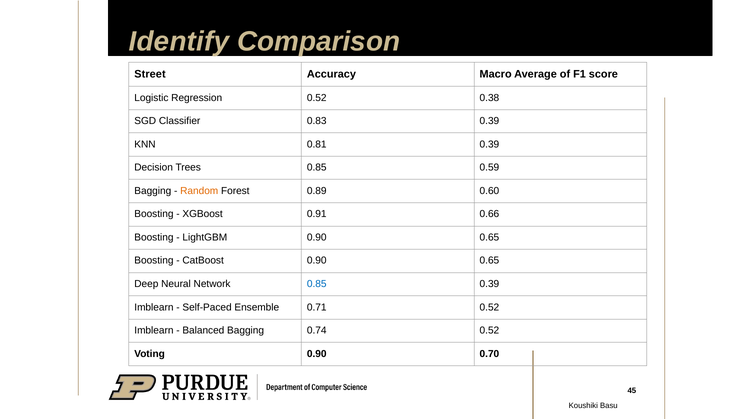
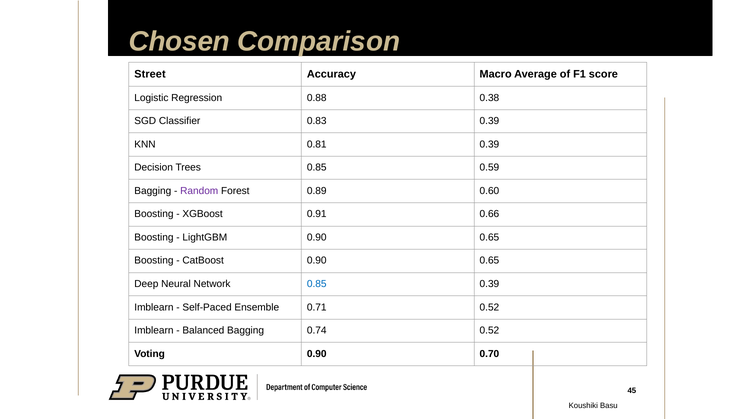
Identify: Identify -> Chosen
Regression 0.52: 0.52 -> 0.88
Random colour: orange -> purple
